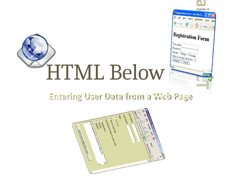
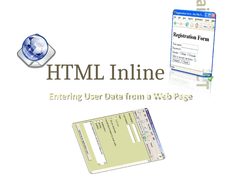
Below: Below -> Inline
